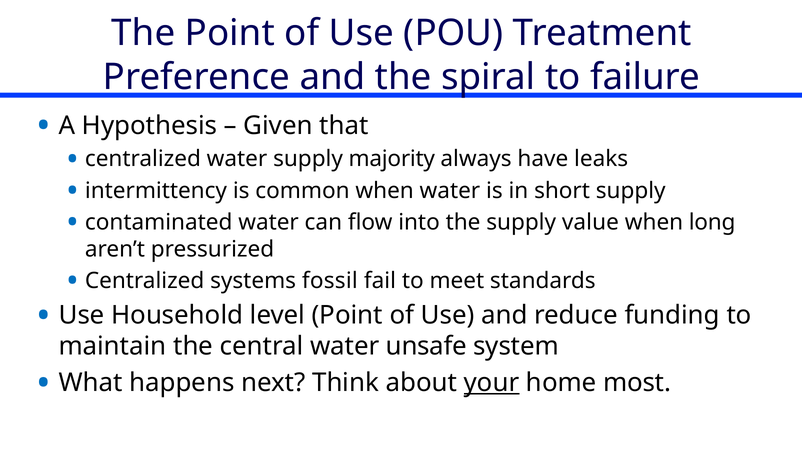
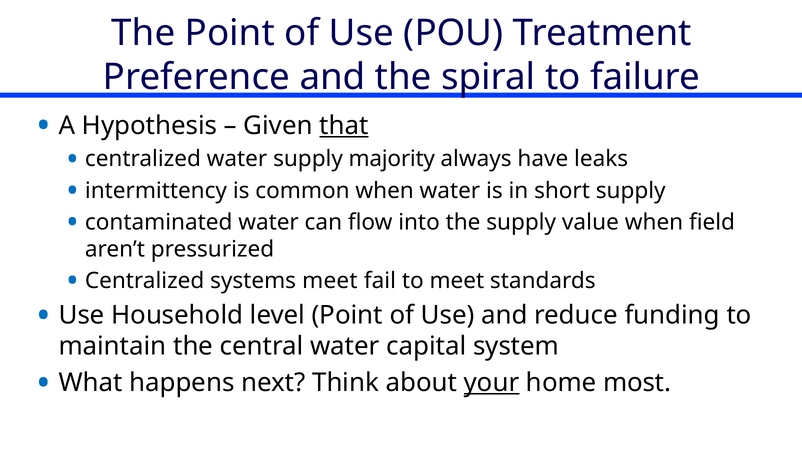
that underline: none -> present
long: long -> field
systems fossil: fossil -> meet
unsafe: unsafe -> capital
